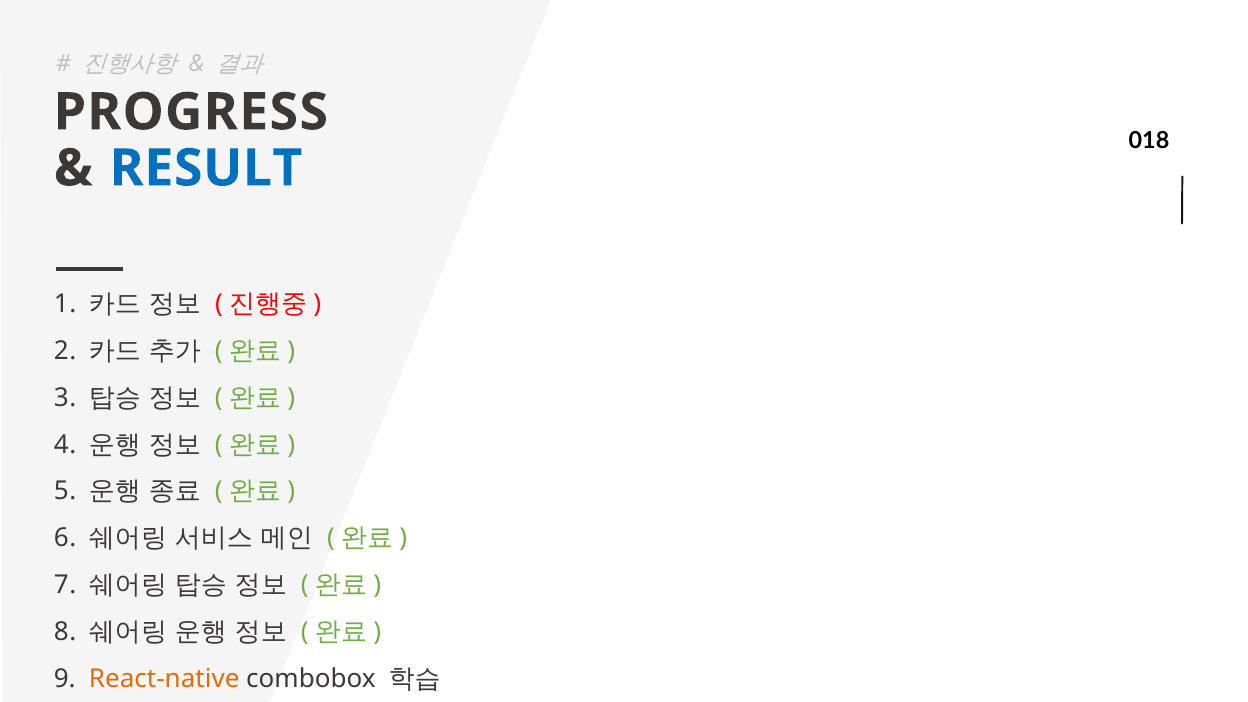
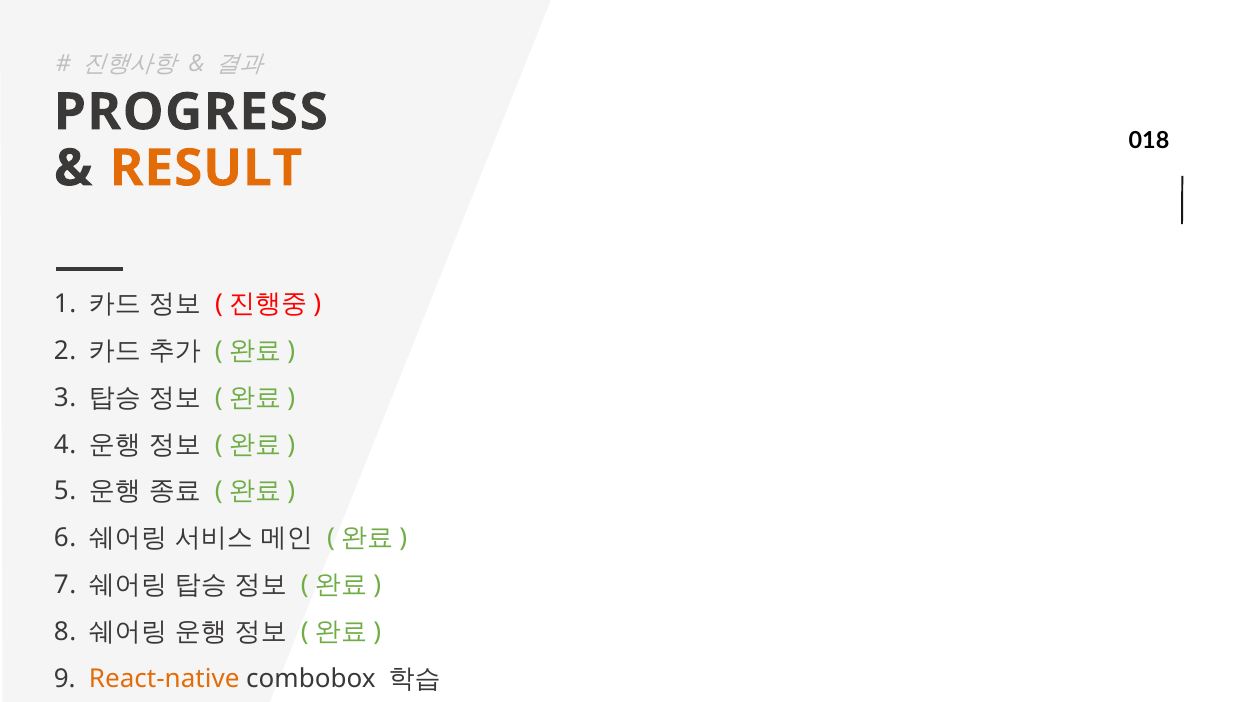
RESULT colour: blue -> orange
